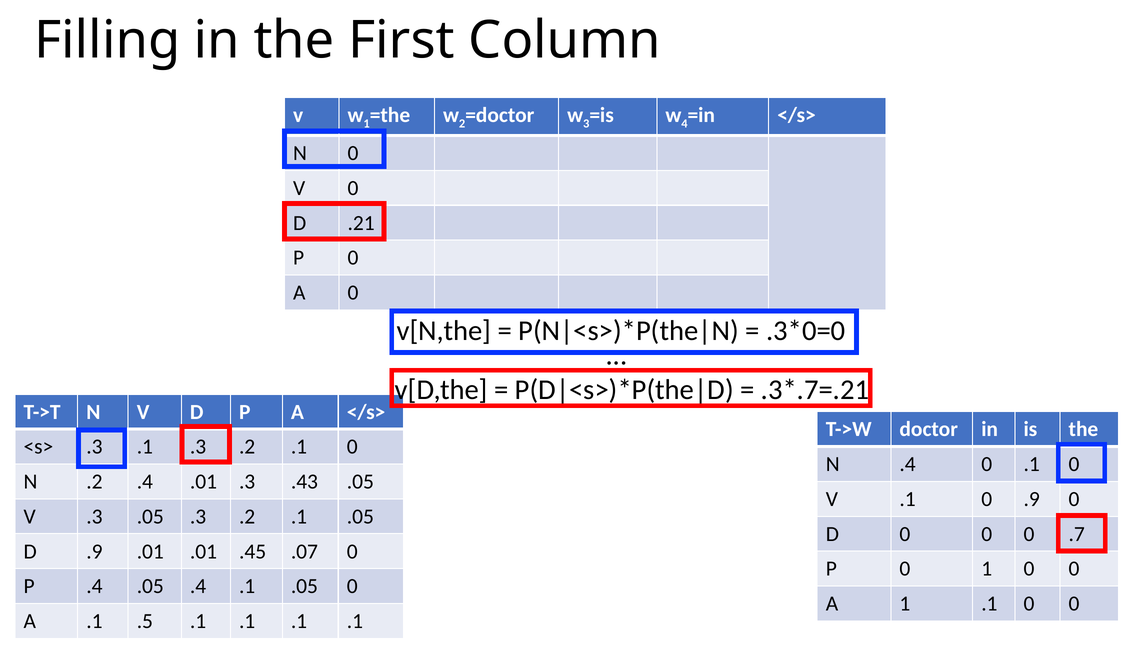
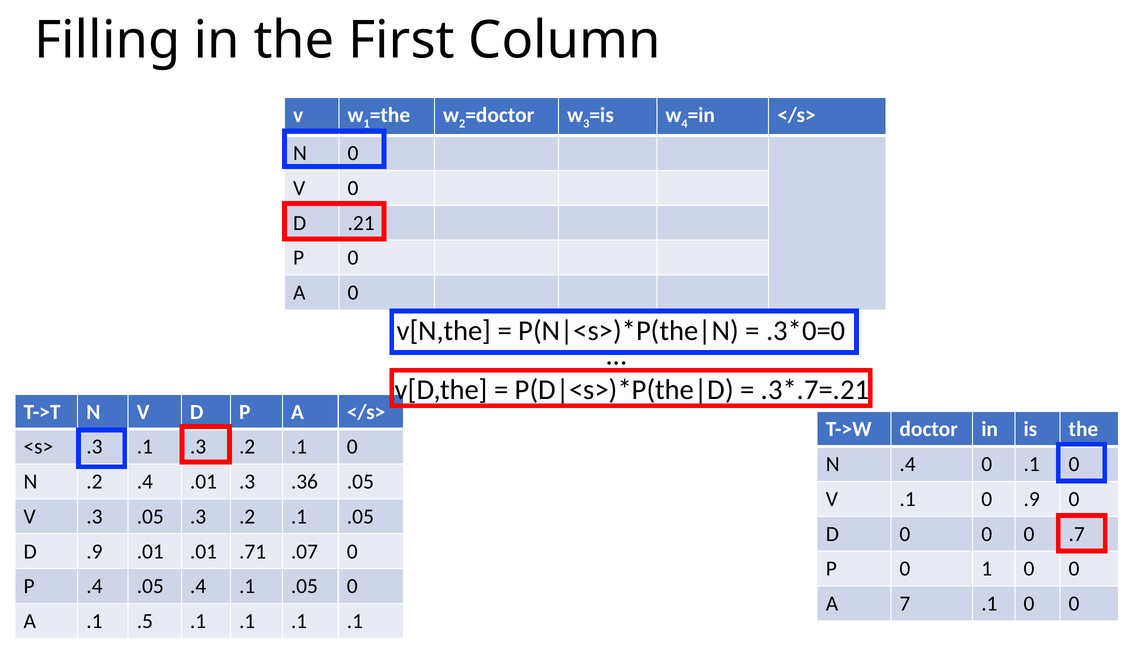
.43: .43 -> .36
.45: .45 -> .71
A 1: 1 -> 7
